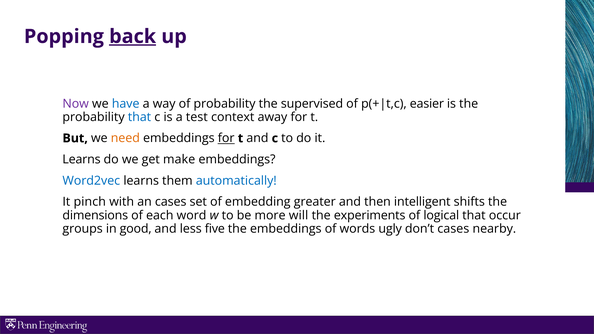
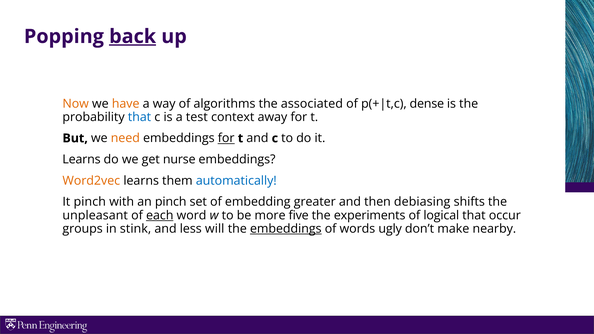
Now colour: purple -> orange
have colour: blue -> orange
of probability: probability -> algorithms
supervised: supervised -> associated
easier: easier -> dense
make: make -> nurse
Word2vec colour: blue -> orange
an cases: cases -> pinch
intelligent: intelligent -> debiasing
dimensions: dimensions -> unpleasant
each underline: none -> present
will: will -> five
good: good -> stink
five: five -> will
embeddings at (286, 229) underline: none -> present
don’t cases: cases -> make
